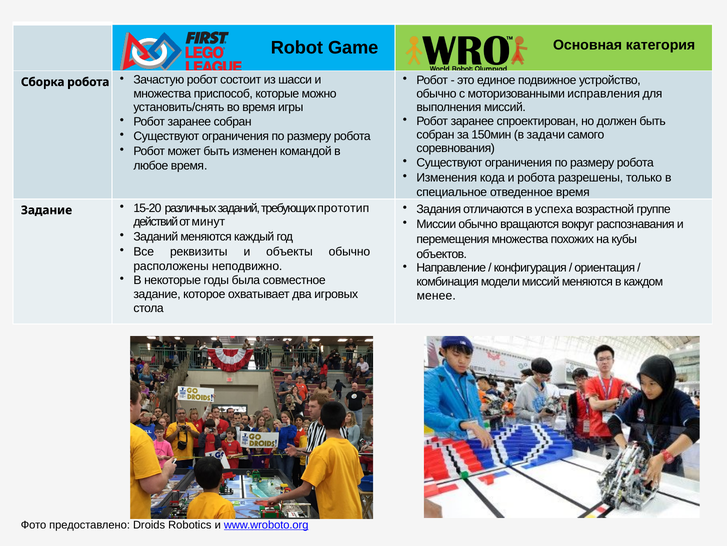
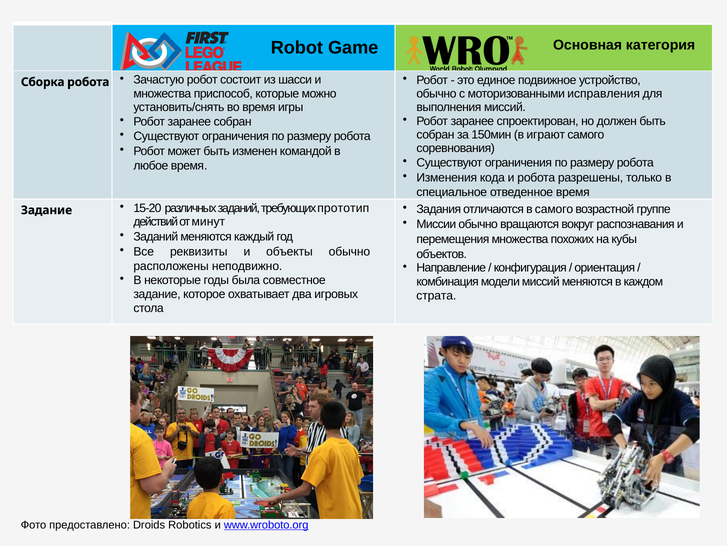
задачи: задачи -> играют
в успеха: успеха -> самого
менее: менее -> страта
